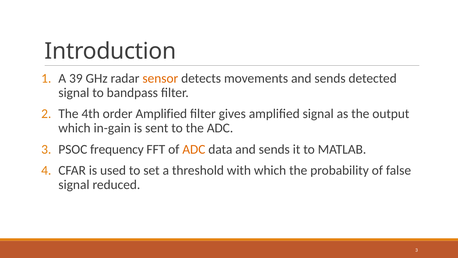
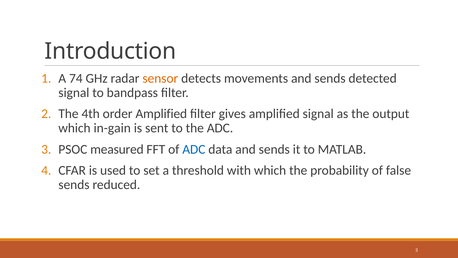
39: 39 -> 74
frequency: frequency -> measured
ADC at (194, 149) colour: orange -> blue
signal at (74, 185): signal -> sends
